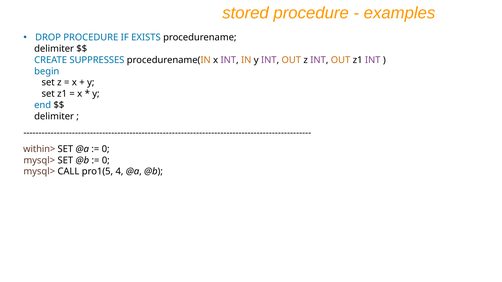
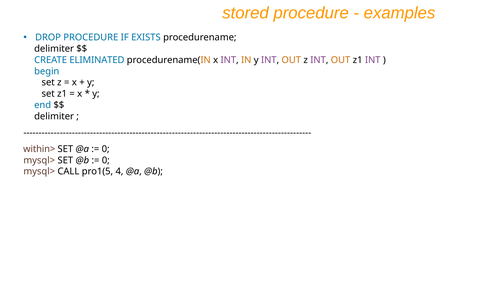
SUPPRESSES: SUPPRESSES -> ELIMINATED
